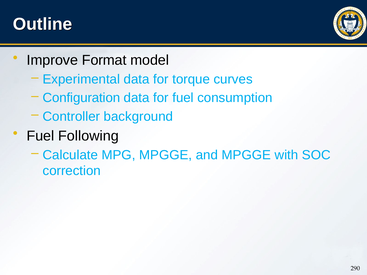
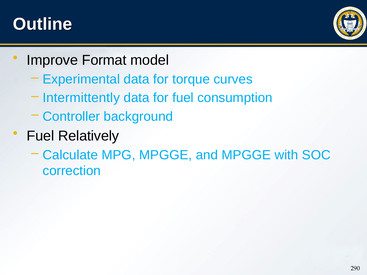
Configuration: Configuration -> Intermittently
Following: Following -> Relatively
